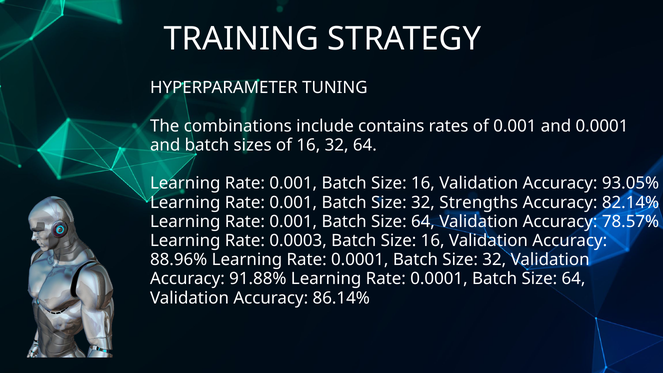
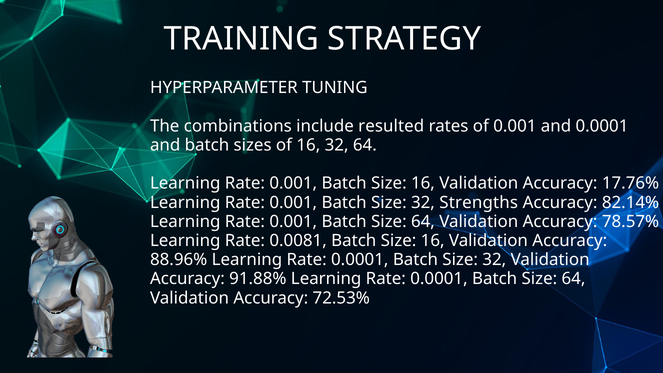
contains: contains -> resulted
93.05%: 93.05% -> 17.76%
0.0003: 0.0003 -> 0.0081
86.14%: 86.14% -> 72.53%
